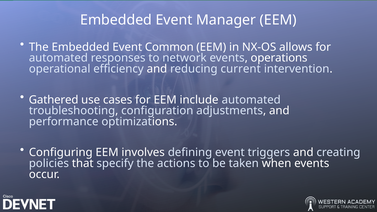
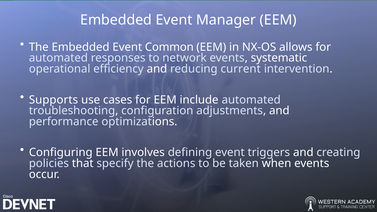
operations: operations -> systematic
Gathered: Gathered -> Supports
